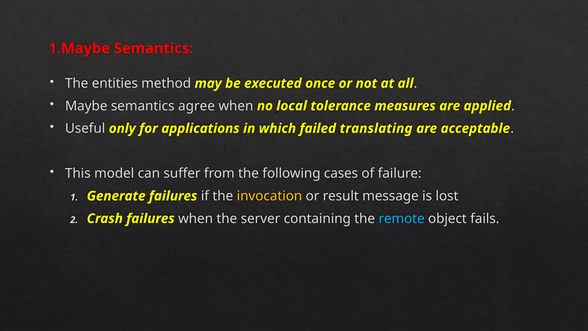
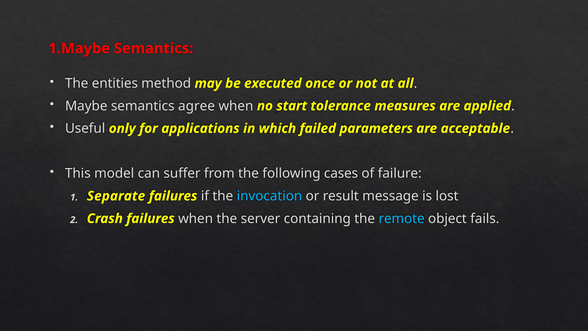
local: local -> start
translating: translating -> parameters
Generate: Generate -> Separate
invocation colour: yellow -> light blue
